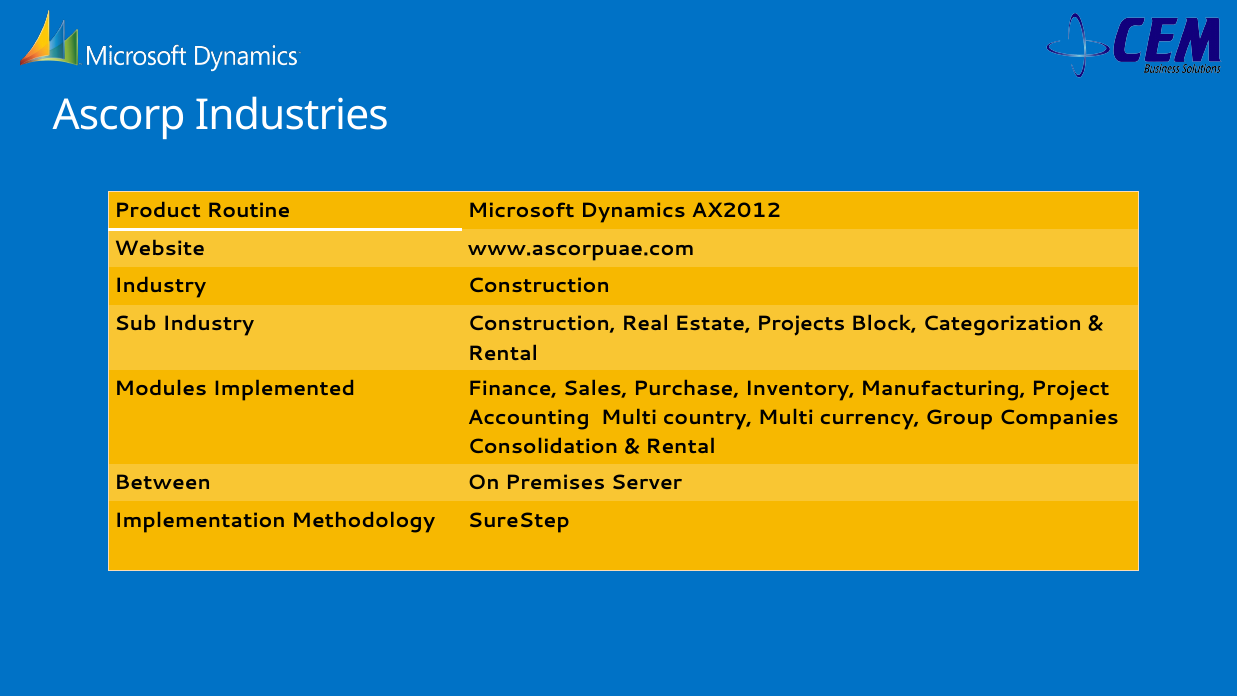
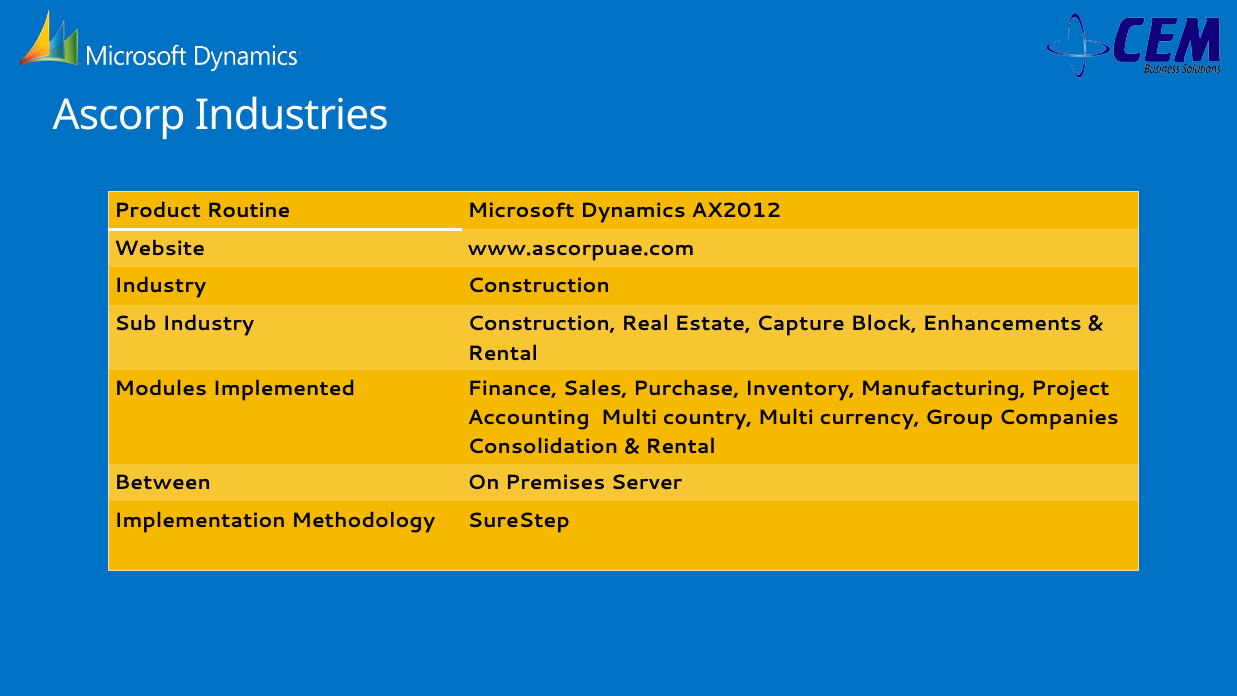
Projects: Projects -> Capture
Categorization: Categorization -> Enhancements
